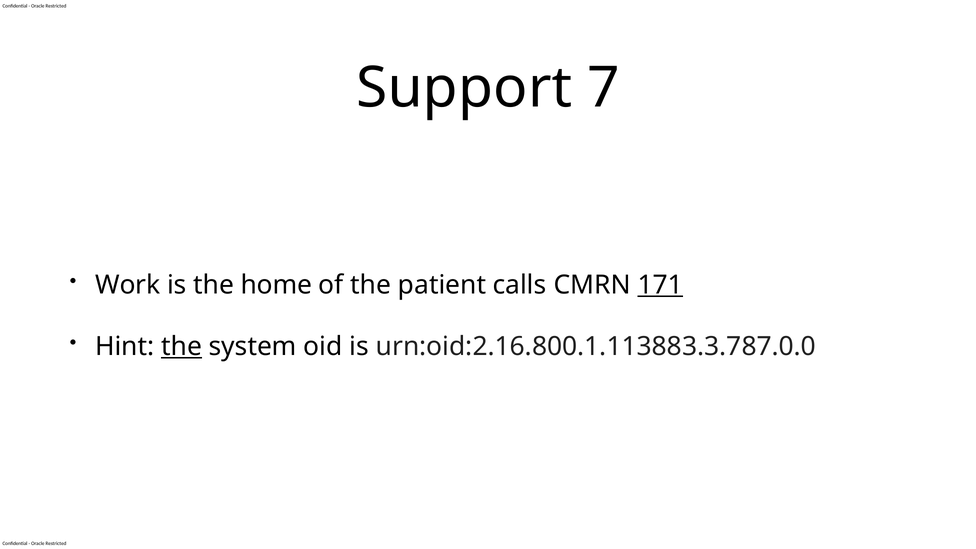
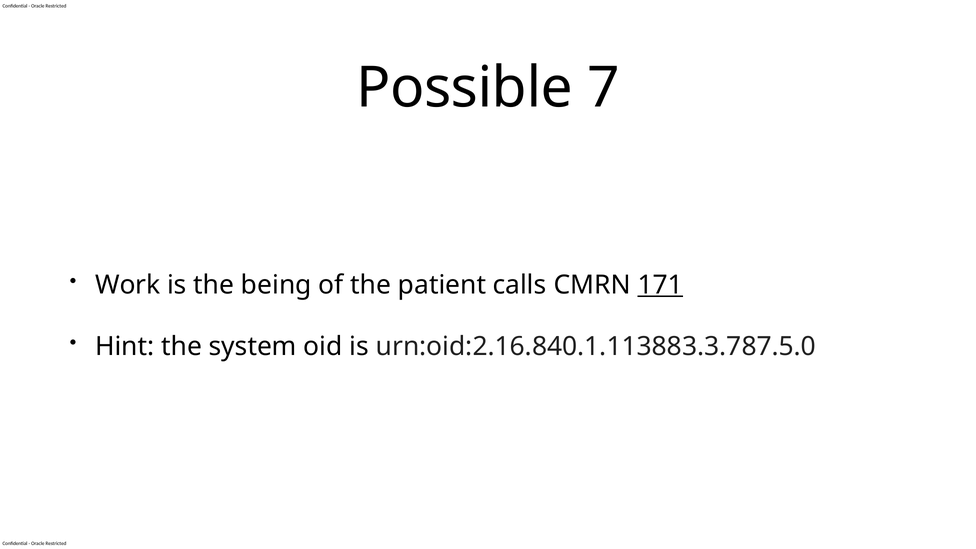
Support: Support -> Possible
home: home -> being
the at (182, 347) underline: present -> none
urn:oid:2.16.800.1.113883.3.787.0.0: urn:oid:2.16.800.1.113883.3.787.0.0 -> urn:oid:2.16.840.1.113883.3.787.5.0
